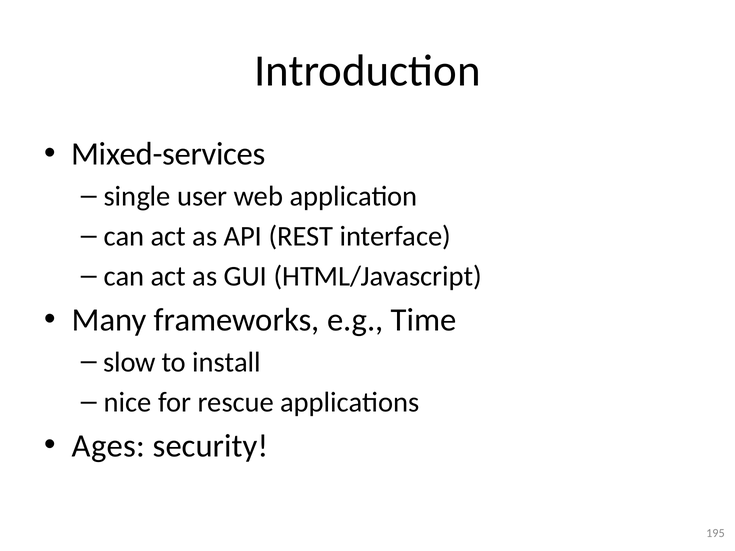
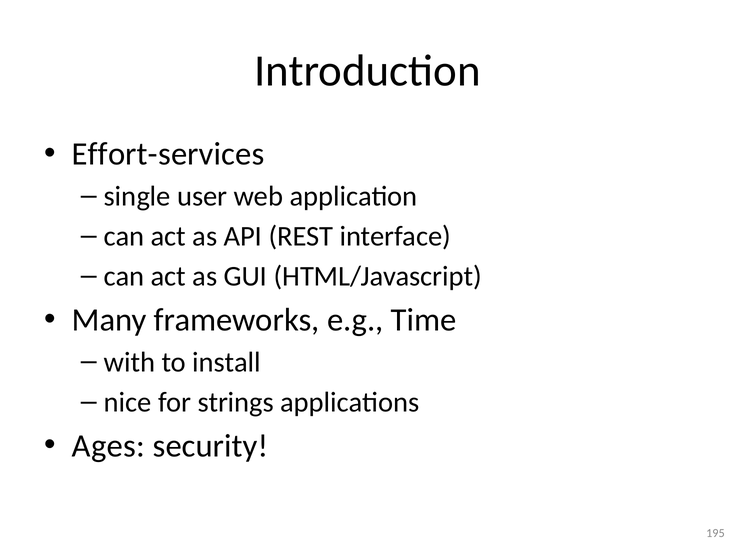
Mixed-services: Mixed-services -> Effort-services
slow: slow -> with
rescue: rescue -> strings
